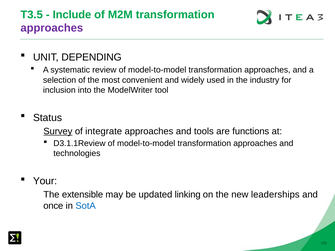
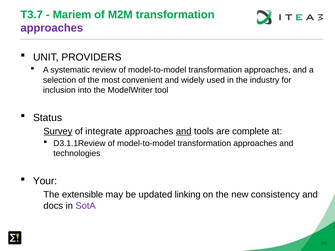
T3.5: T3.5 -> T3.7
Include: Include -> Mariem
DEPENDING: DEPENDING -> PROVIDERS
and at (184, 131) underline: none -> present
functions: functions -> complete
leaderships: leaderships -> consistency
once: once -> docs
SotA colour: blue -> purple
